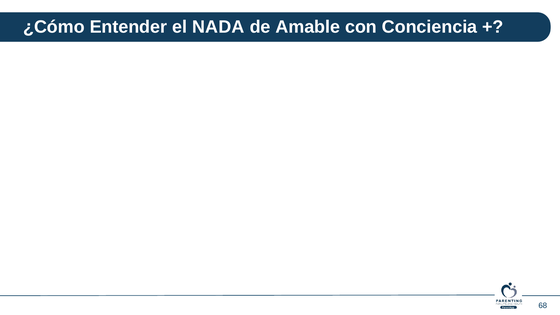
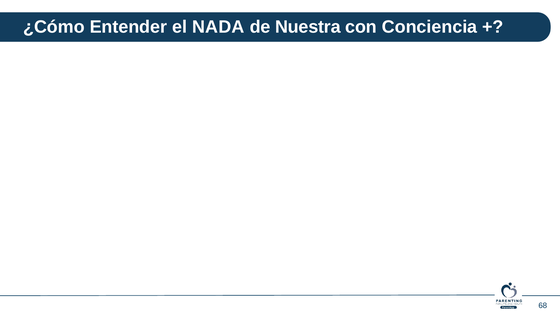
Amable: Amable -> Nuestra
